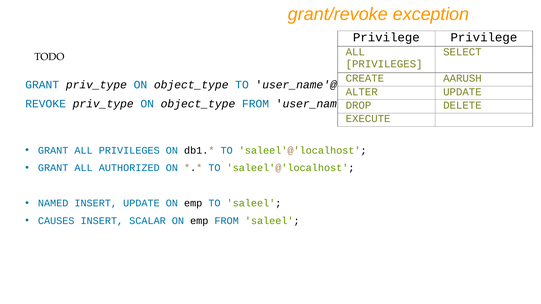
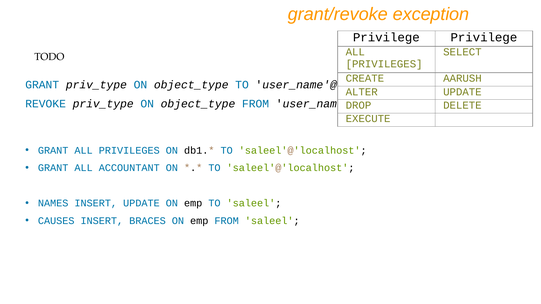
AUTHORIZED: AUTHORIZED -> ACCOUNTANT
NAMED: NAMED -> NAMES
SCALAR: SCALAR -> BRACES
